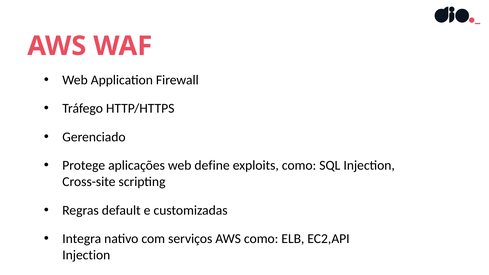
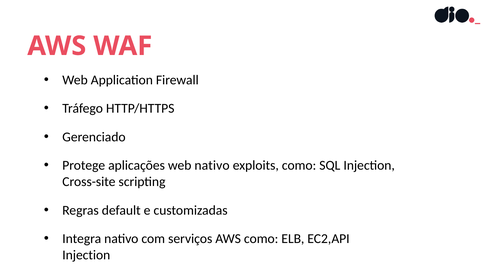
web define: define -> nativo
